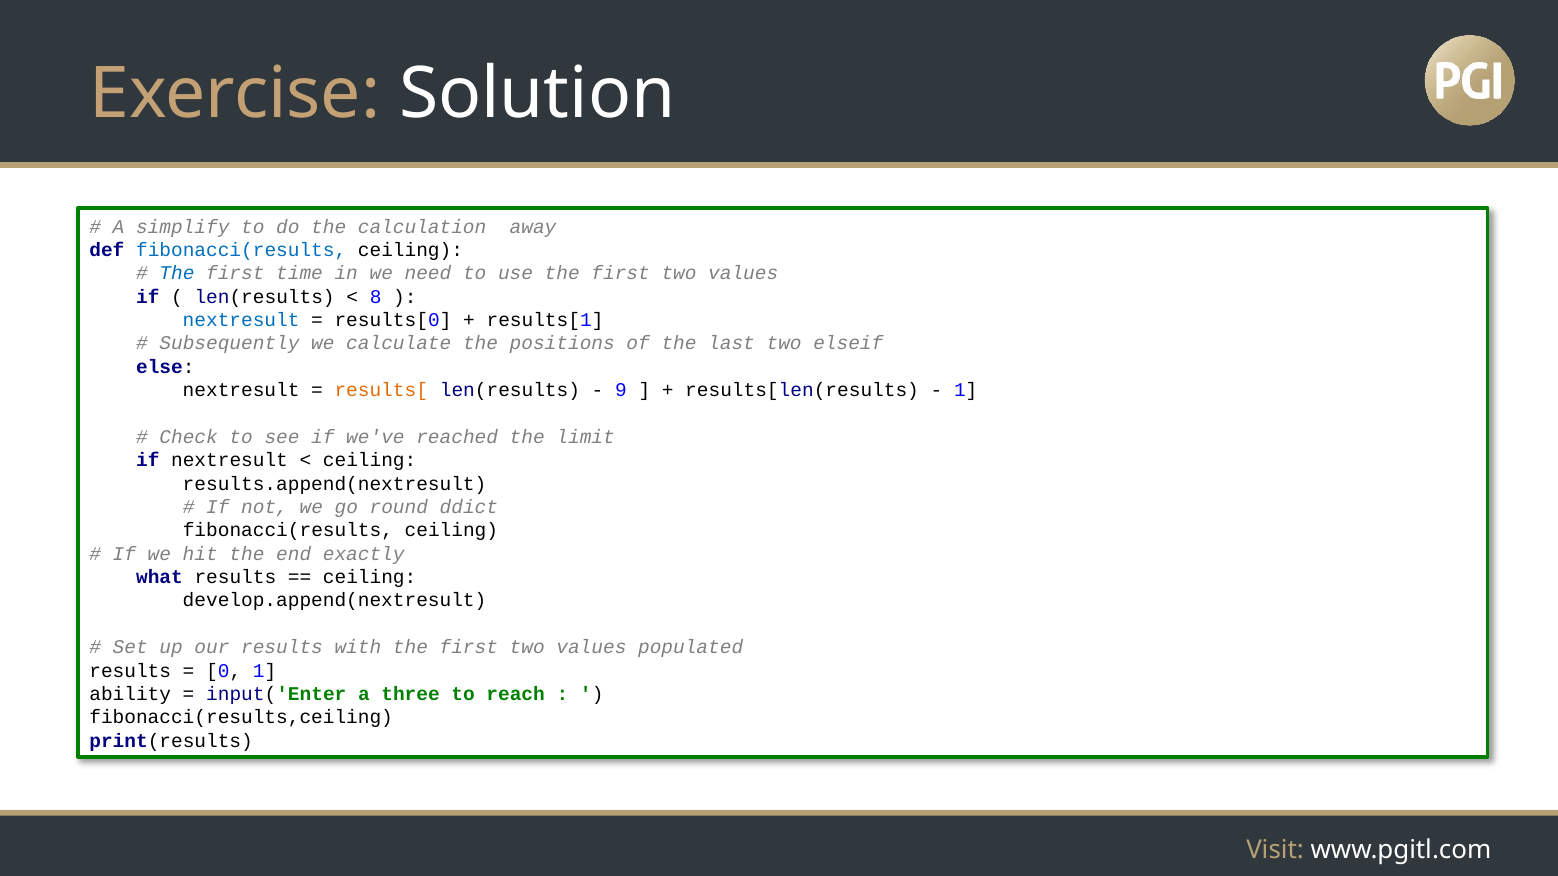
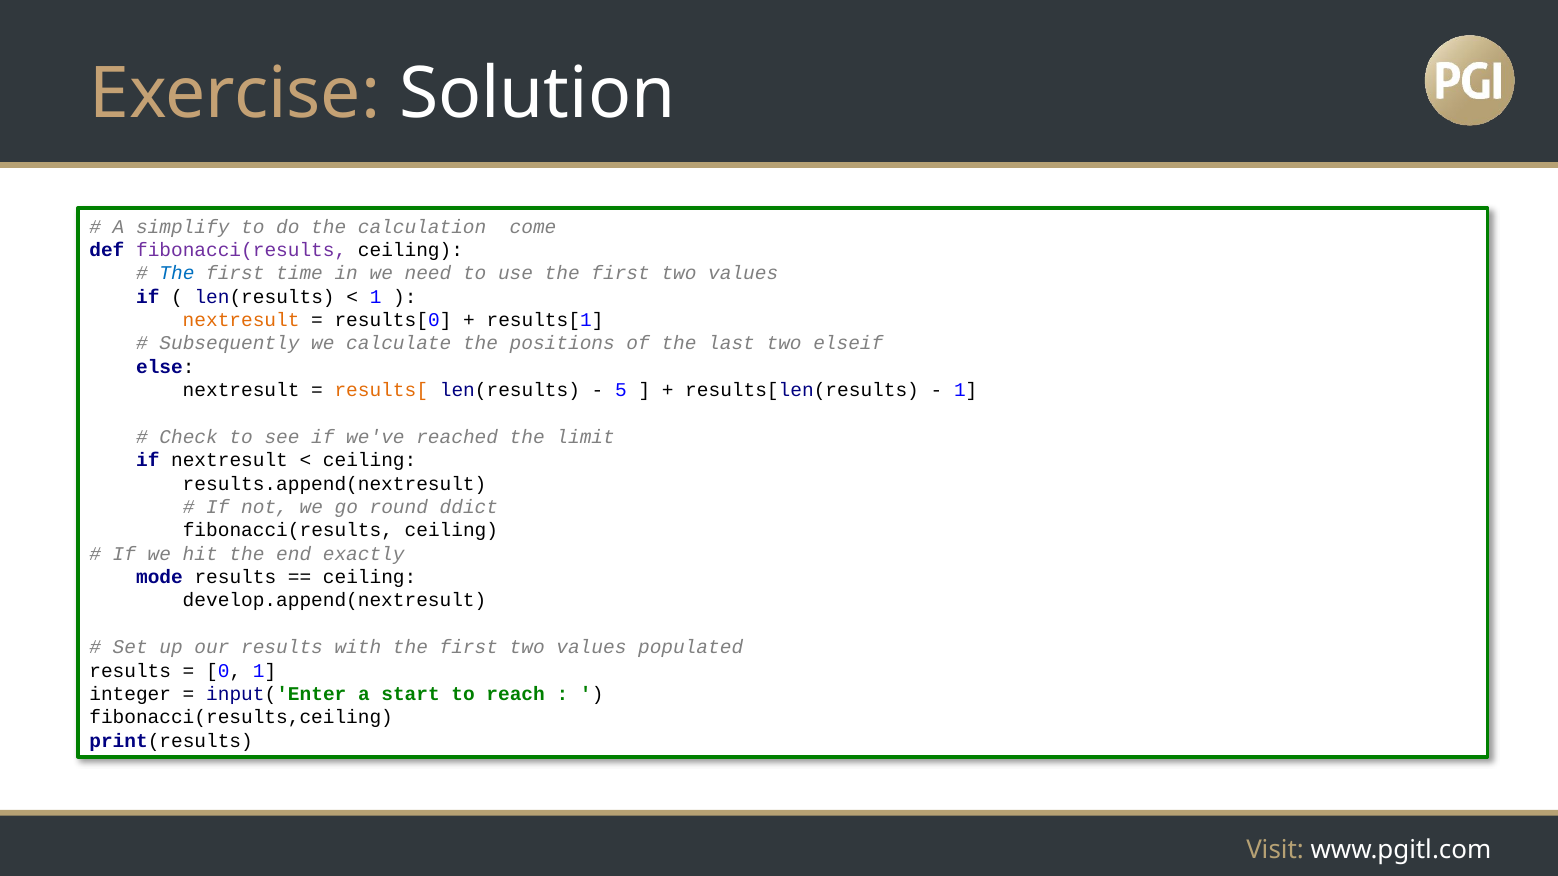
away: away -> come
fibonacci(results at (241, 250) colour: blue -> purple
8 at (376, 297): 8 -> 1
nextresult at (241, 320) colour: blue -> orange
9: 9 -> 5
what: what -> mode
ability: ability -> integer
three: three -> start
